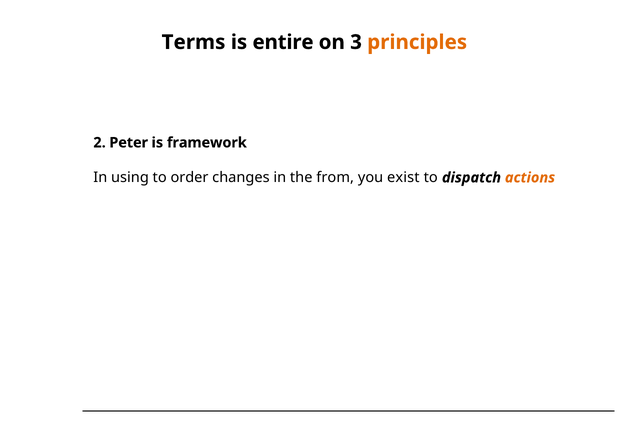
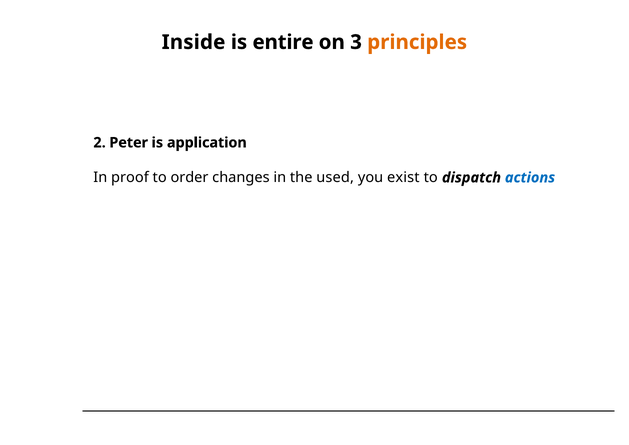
Terms: Terms -> Inside
framework: framework -> application
using: using -> proof
from: from -> used
actions colour: orange -> blue
